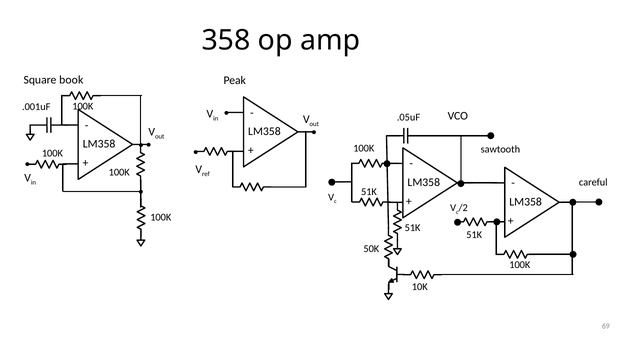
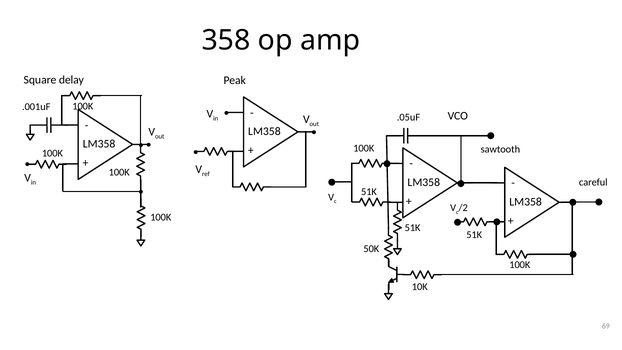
book: book -> delay
